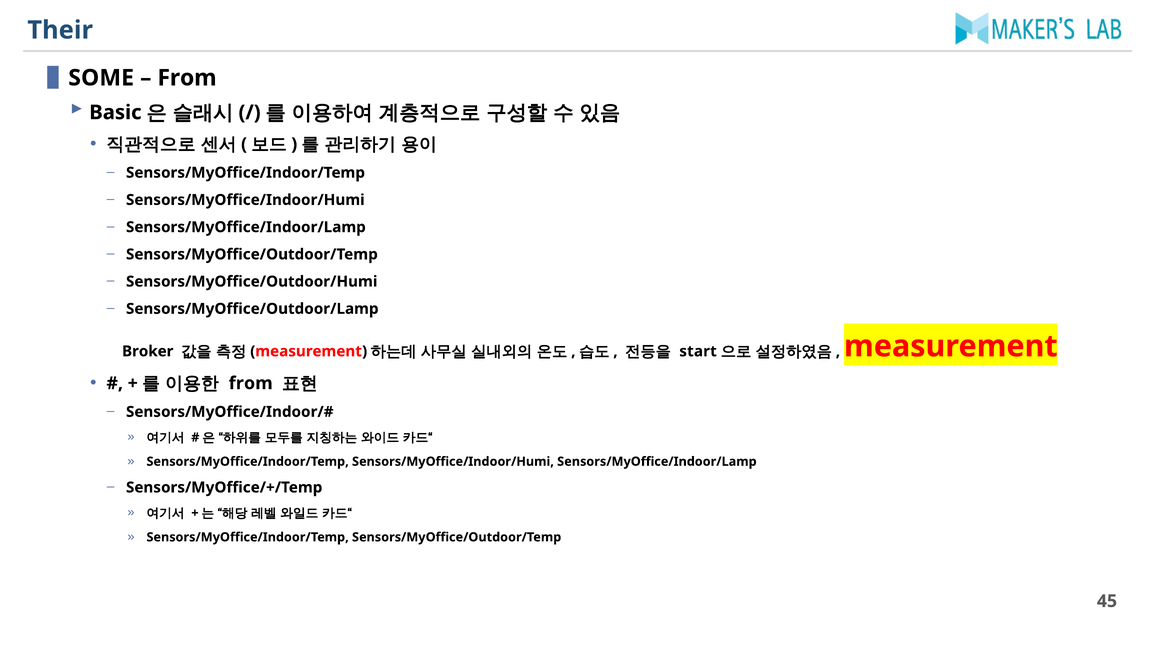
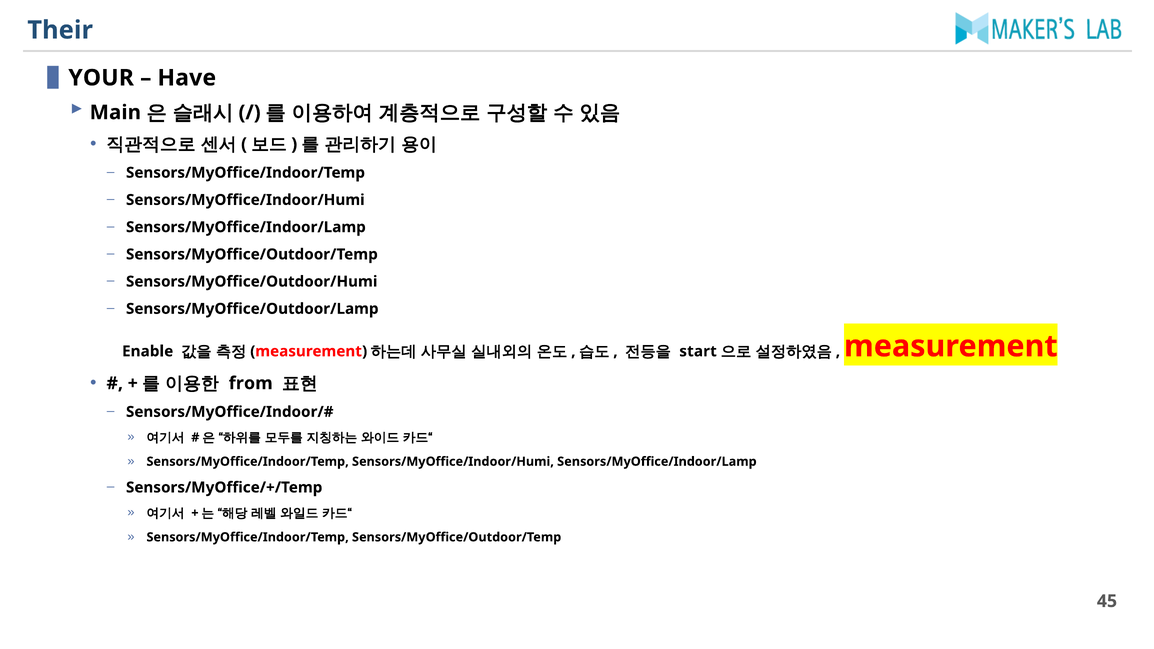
SOME: SOME -> YOUR
From at (187, 78): From -> Have
Basic: Basic -> Main
Broker: Broker -> Enable
